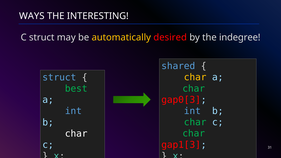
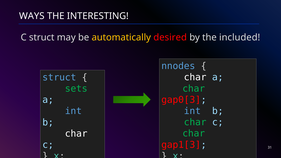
indegree: indegree -> included
shared: shared -> nnodes
char at (195, 77) colour: yellow -> white
best: best -> sets
